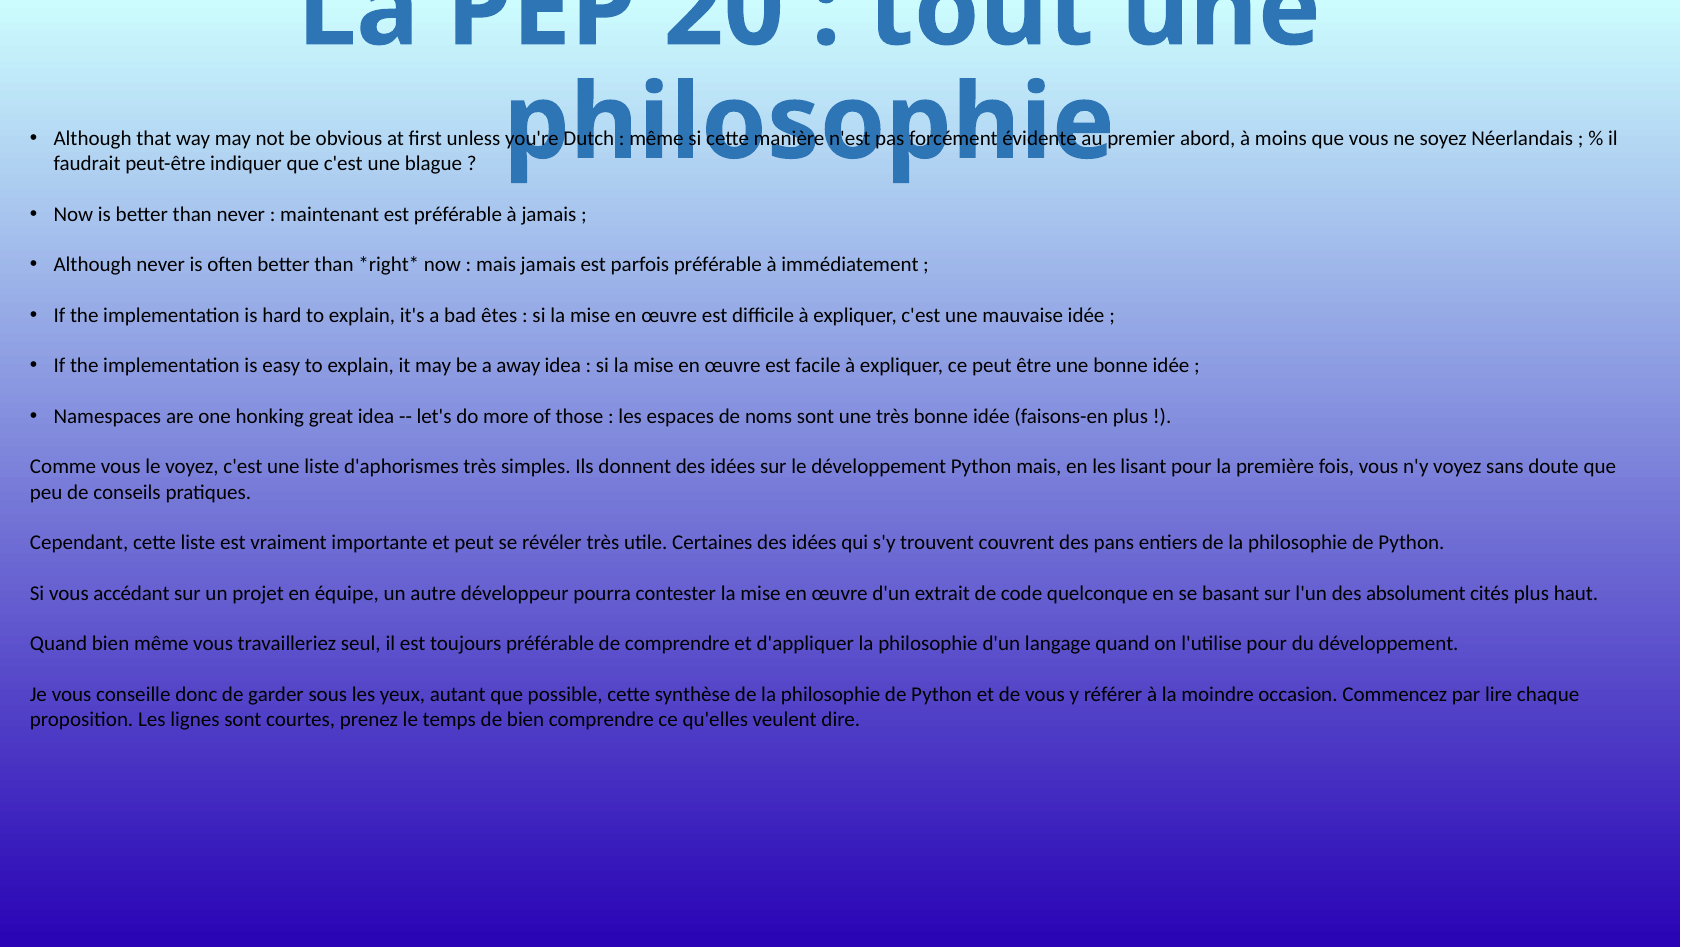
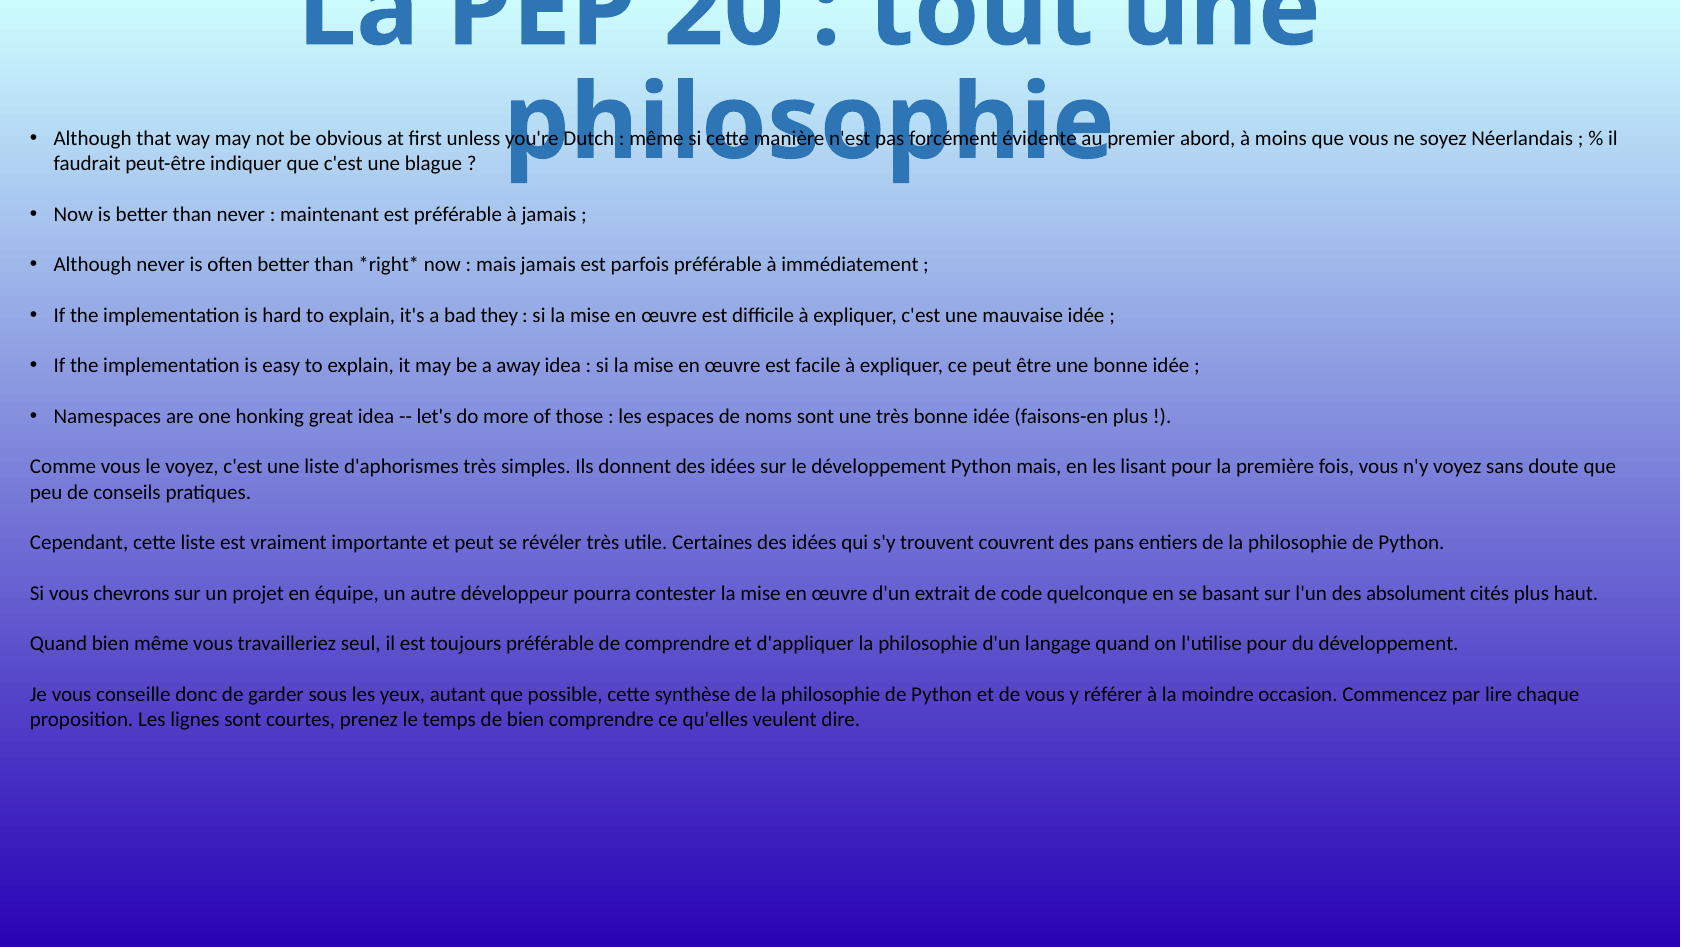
êtes: êtes -> they
accédant: accédant -> chevrons
